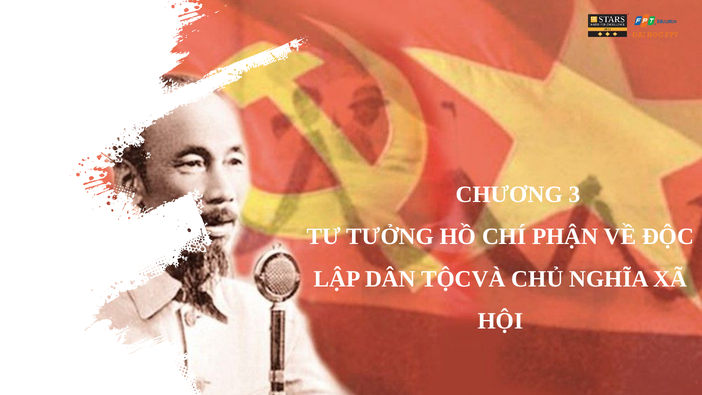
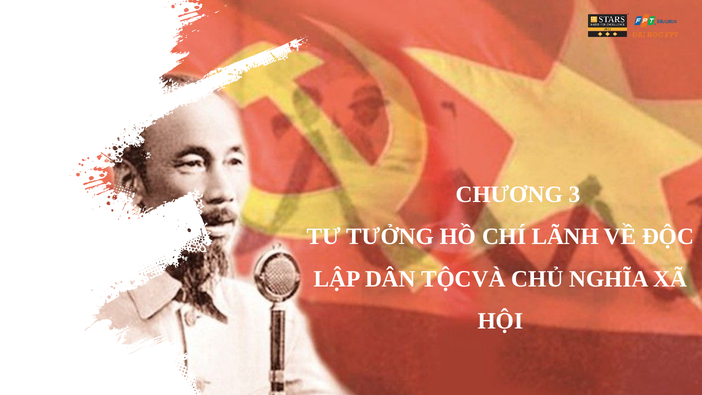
PHẬN: PHẬN -> LÃNH
